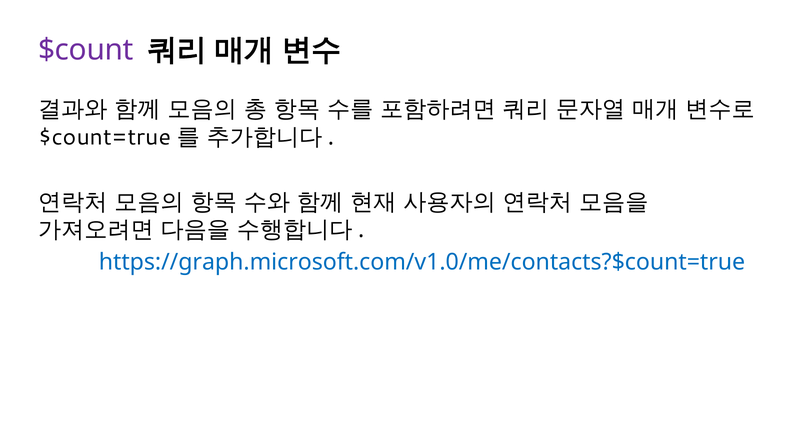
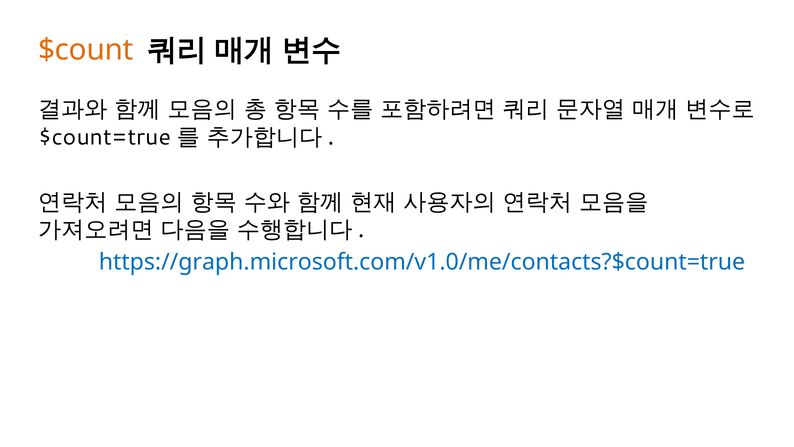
$count colour: purple -> orange
